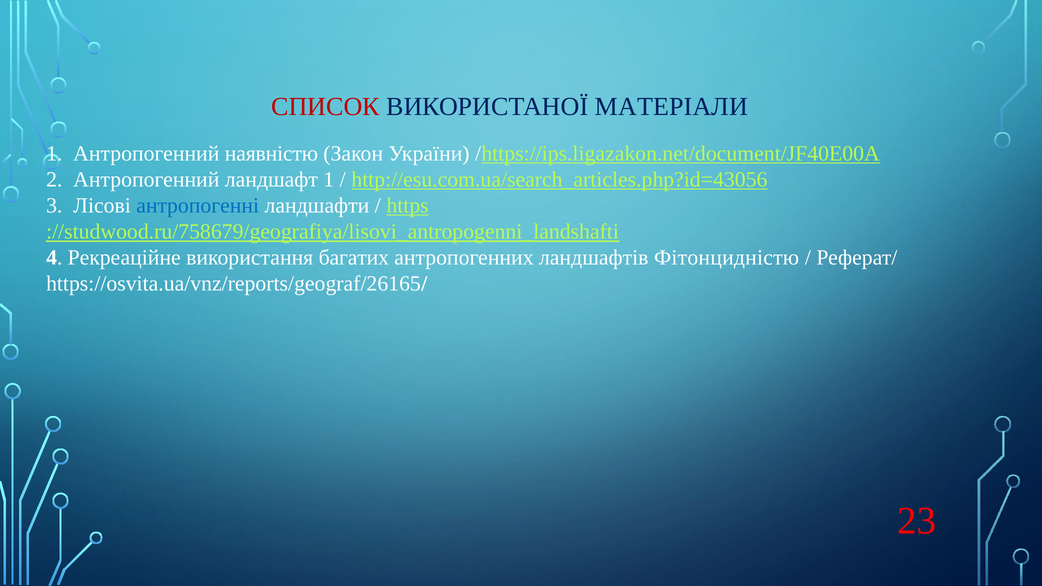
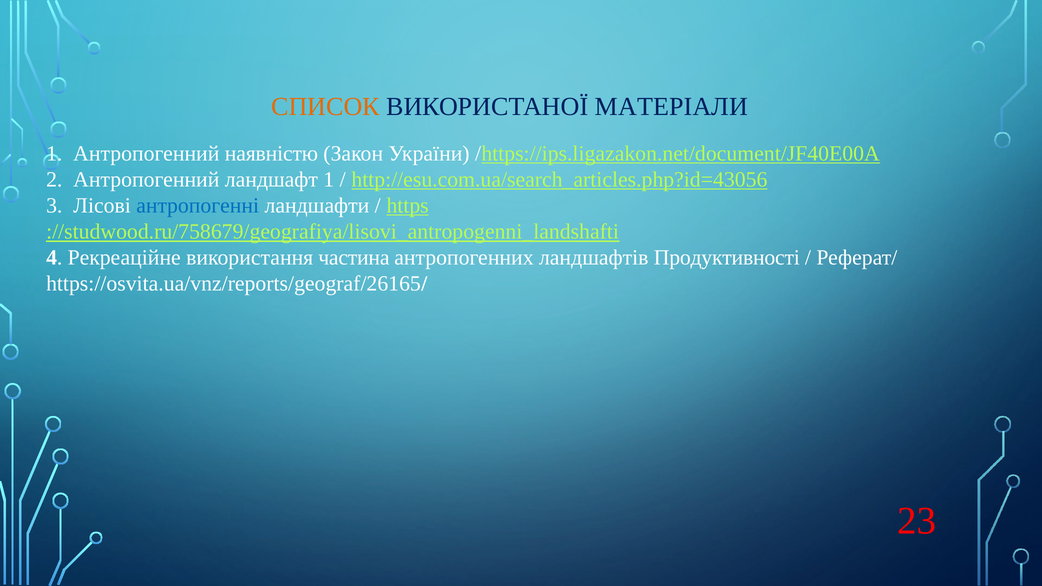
СПИСОК colour: red -> orange
багатих: багатих -> частина
Фітонцидністю: Фітонцидністю -> Продуктивності
